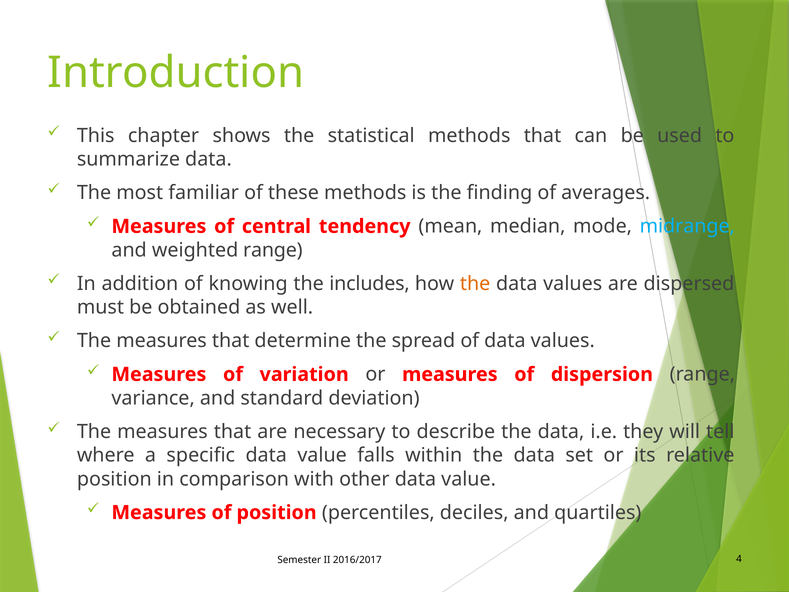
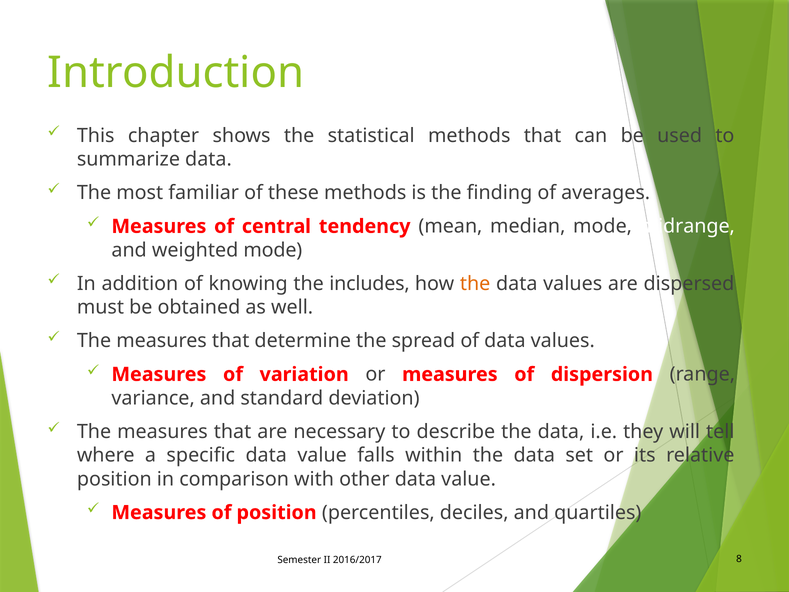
midrange colour: light blue -> white
weighted range: range -> mode
4: 4 -> 8
